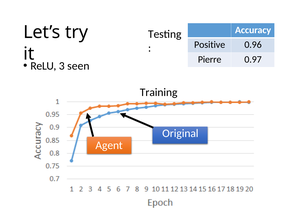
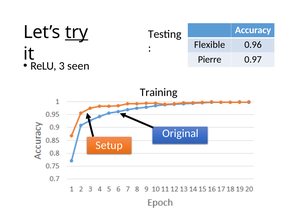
try underline: none -> present
Positive: Positive -> Flexible
Agent: Agent -> Setup
